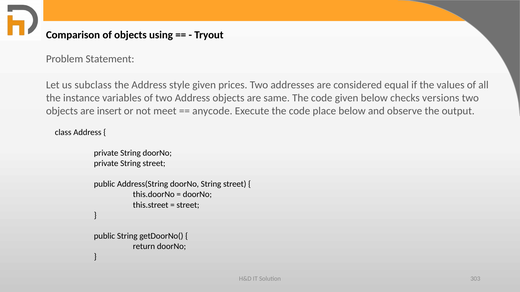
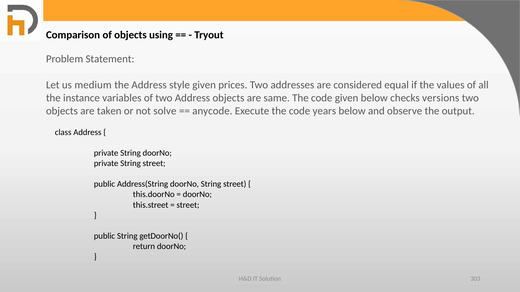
subclass: subclass -> medium
insert: insert -> taken
meet: meet -> solve
place: place -> years
